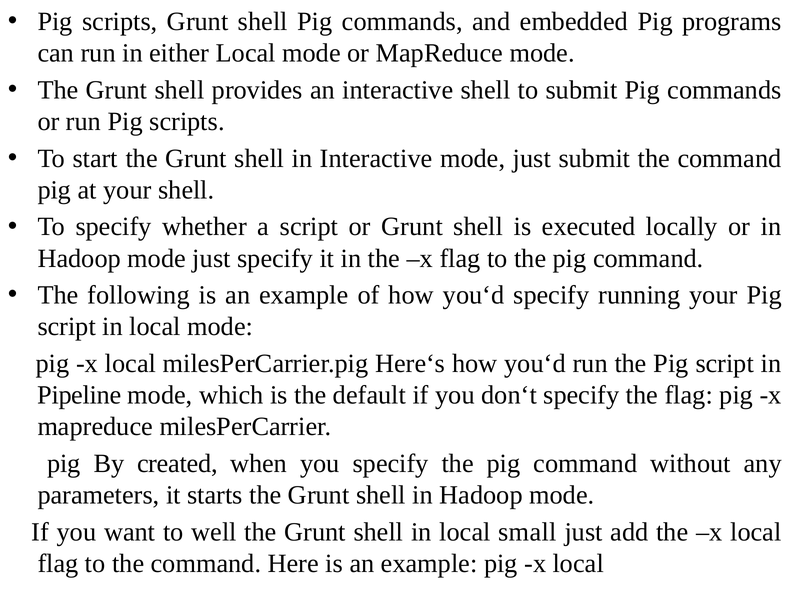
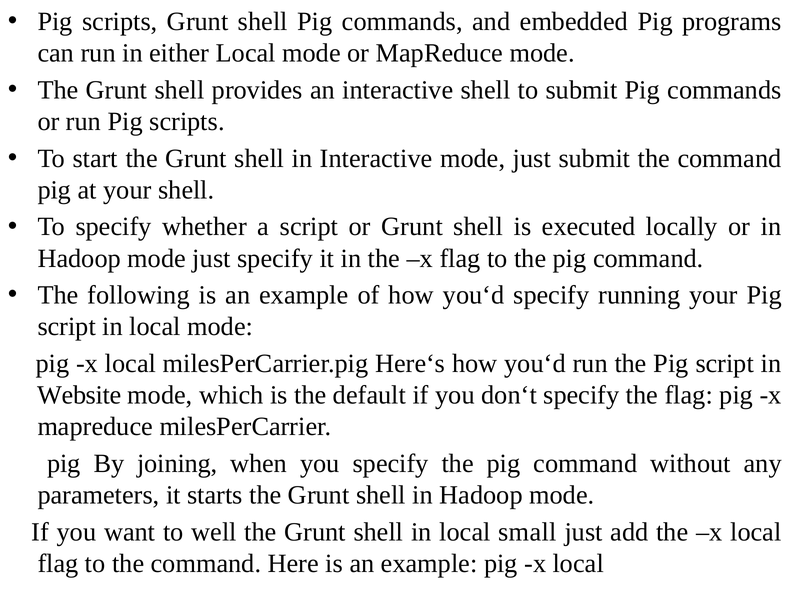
Pipeline: Pipeline -> Website
created: created -> joining
